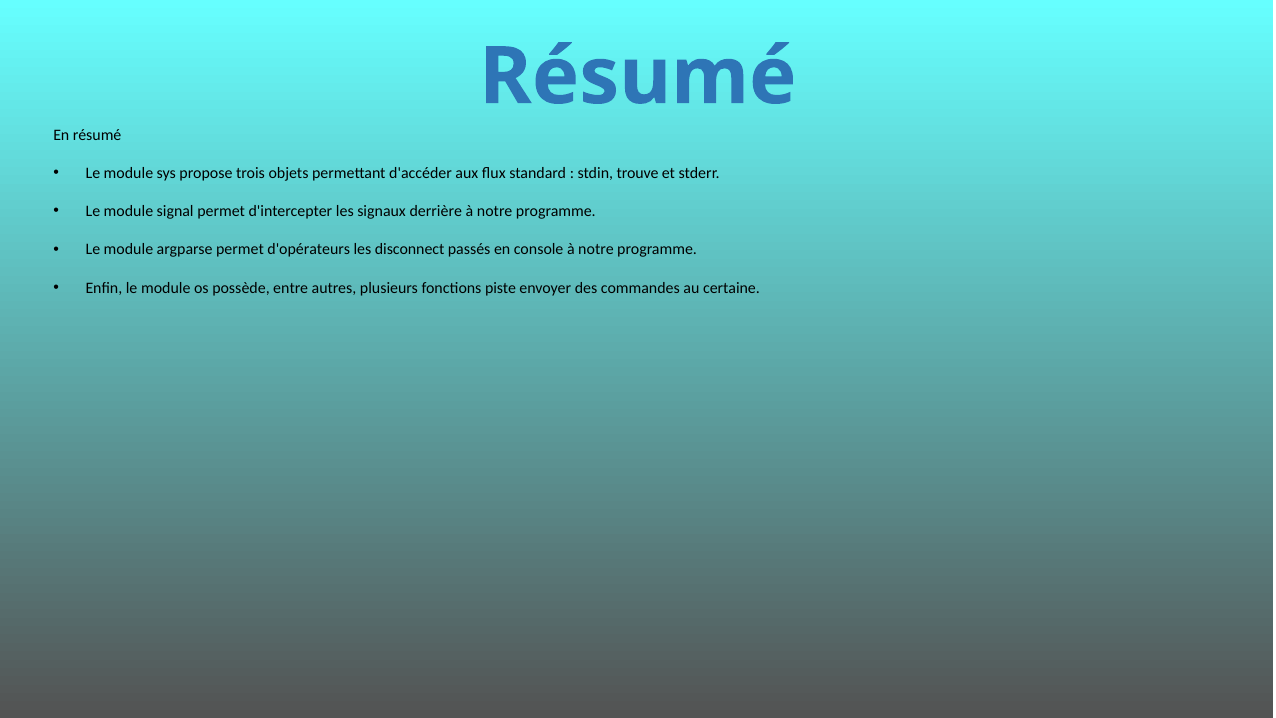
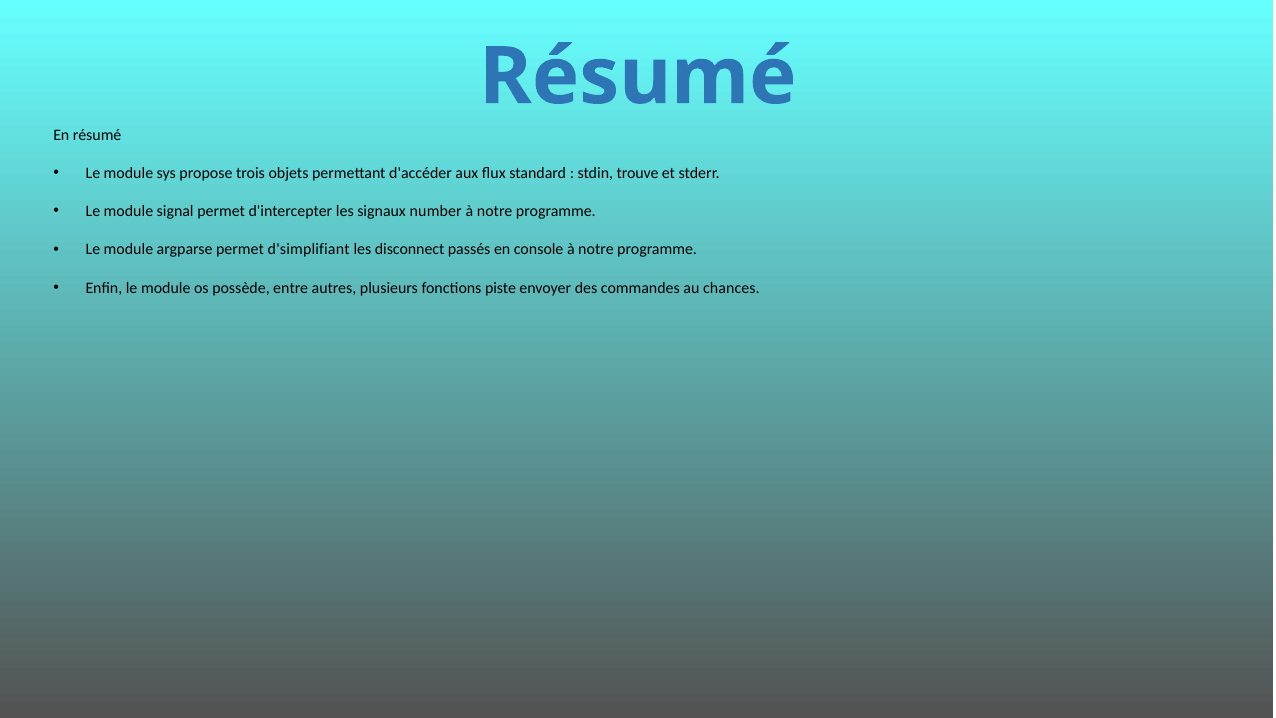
derrière: derrière -> number
d'opérateurs: d'opérateurs -> d'simplifiant
certaine: certaine -> chances
